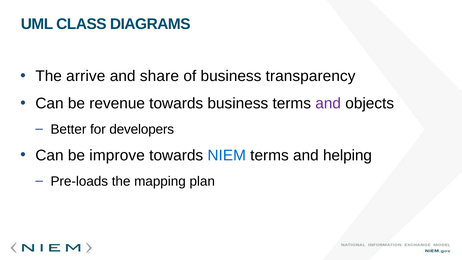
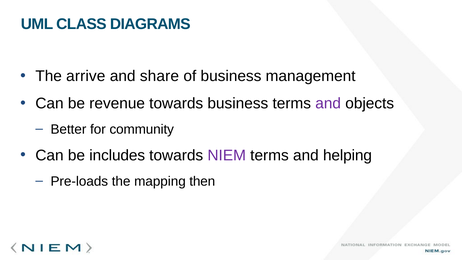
transparency: transparency -> management
developers: developers -> community
improve: improve -> includes
NIEM colour: blue -> purple
plan: plan -> then
